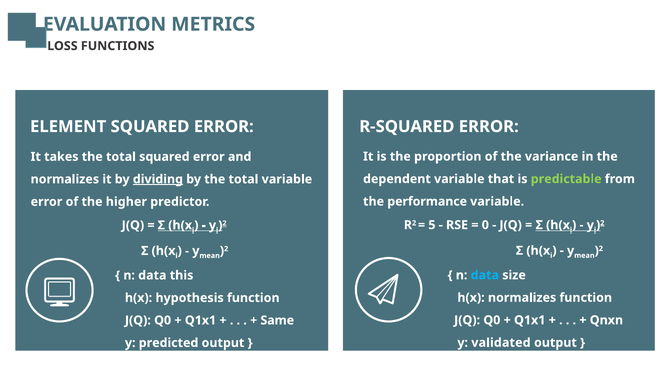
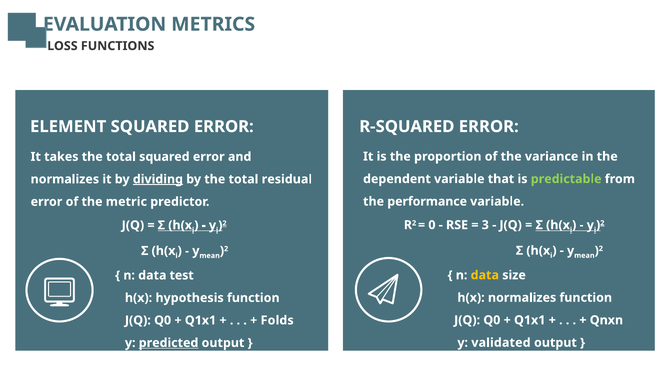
total variable: variable -> residual
higher: higher -> metric
5: 5 -> 0
0: 0 -> 3
data at (485, 275) colour: light blue -> yellow
this: this -> test
Same: Same -> Folds
predicted underline: none -> present
